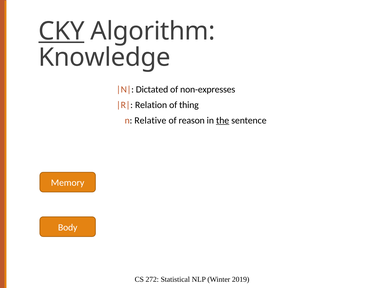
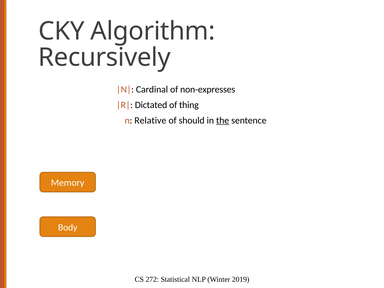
CKY underline: present -> none
Knowledge: Knowledge -> Recursively
Dictated: Dictated -> Cardinal
Relation: Relation -> Dictated
reason: reason -> should
